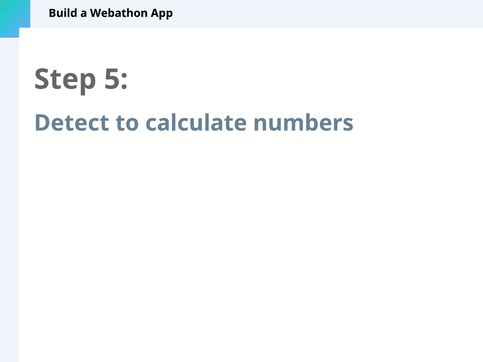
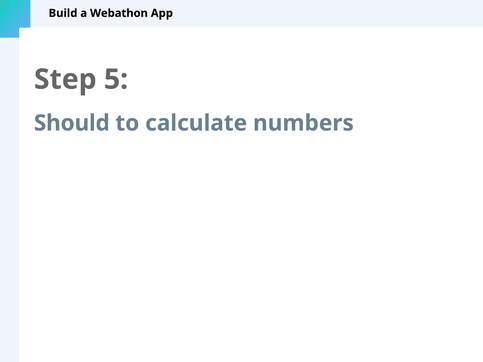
Detect: Detect -> Should
